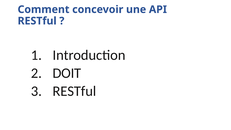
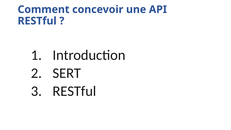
DOIT: DOIT -> SERT
